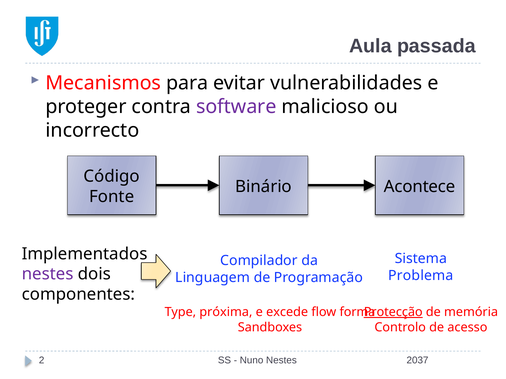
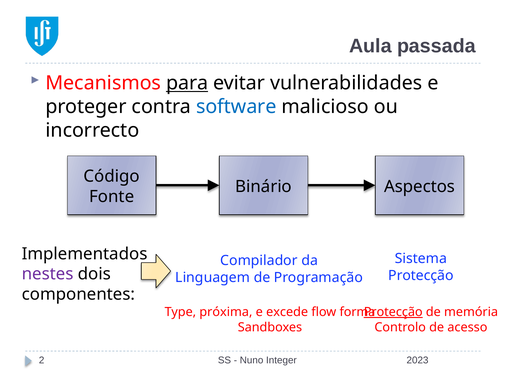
para underline: none -> present
software colour: purple -> blue
Acontece: Acontece -> Aspectos
Problema at (421, 276): Problema -> Protecção
Nuno Nestes: Nestes -> Integer
2037: 2037 -> 2023
